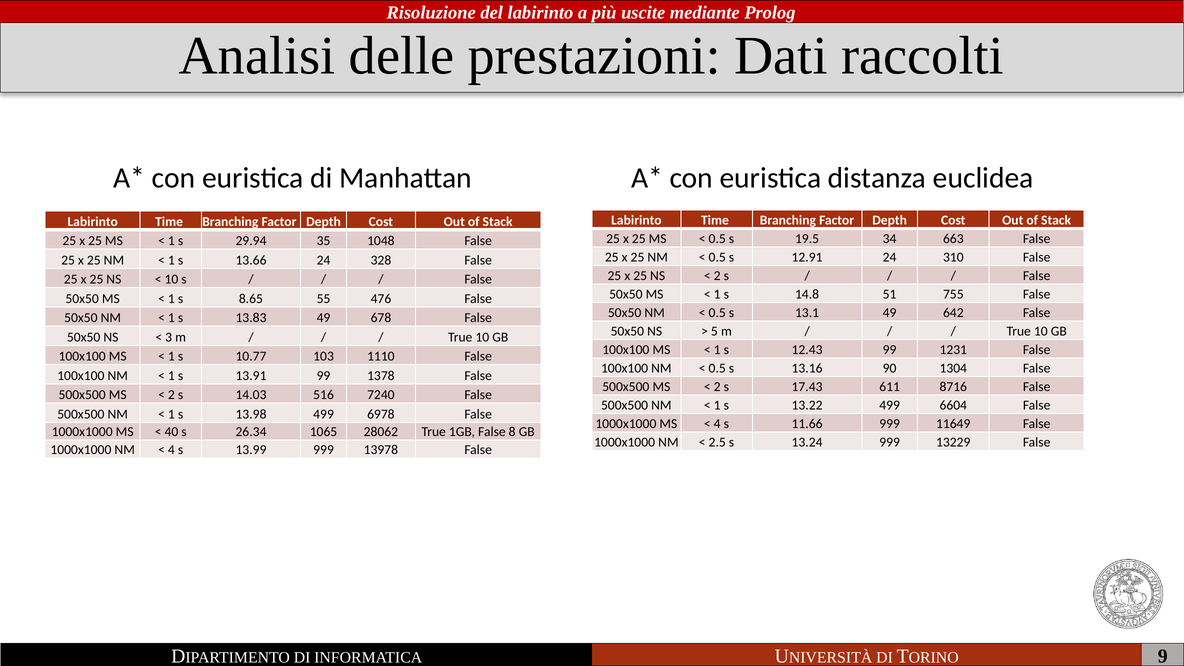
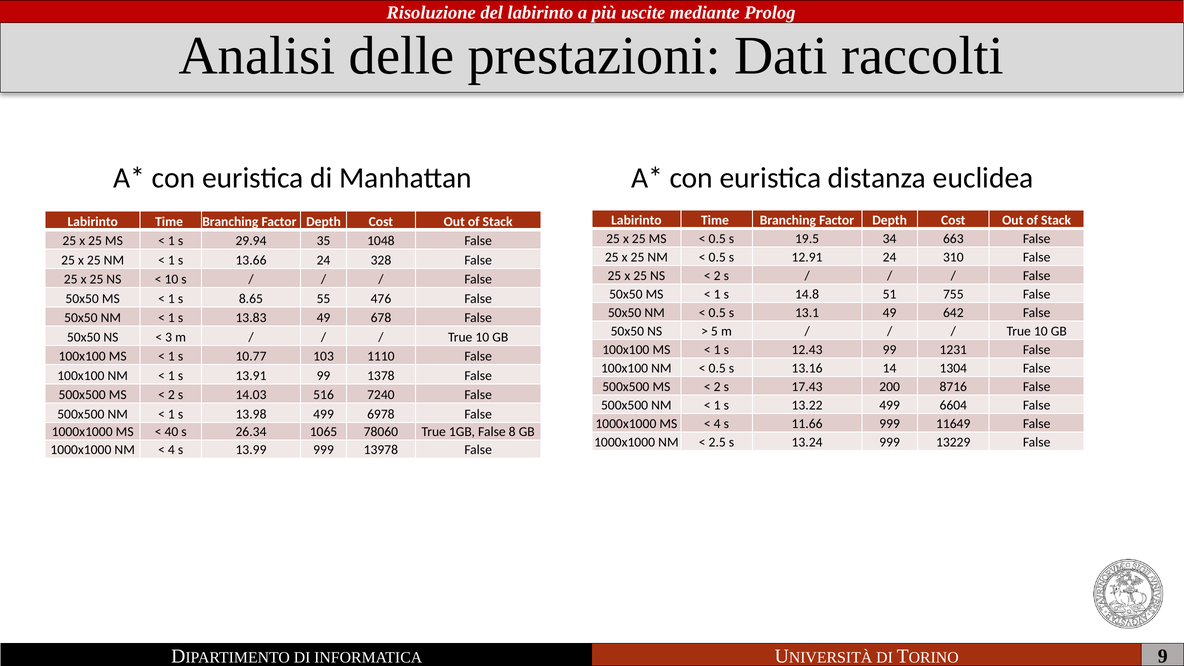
90: 90 -> 14
611: 611 -> 200
28062: 28062 -> 78060
